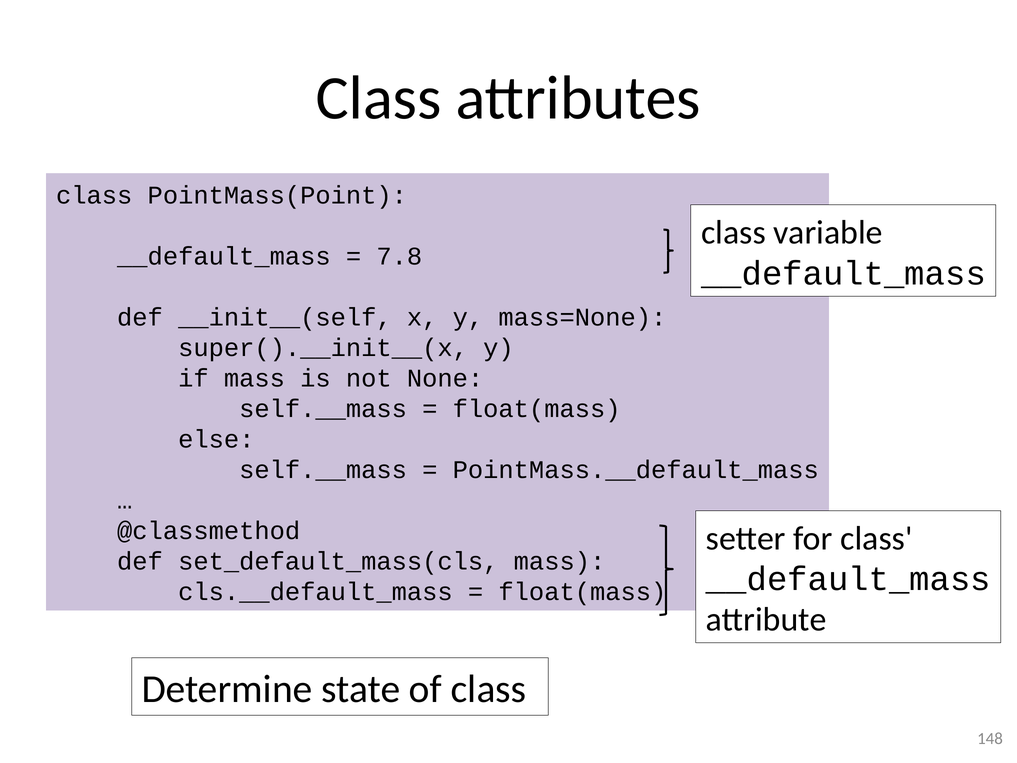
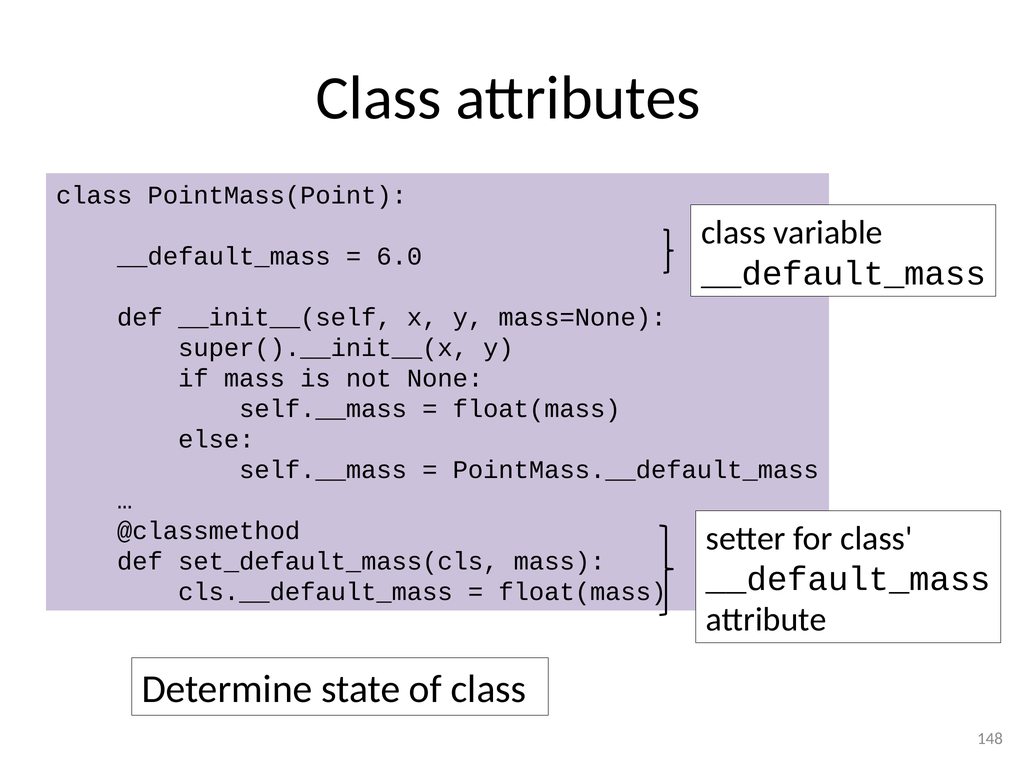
7.8: 7.8 -> 6.0
